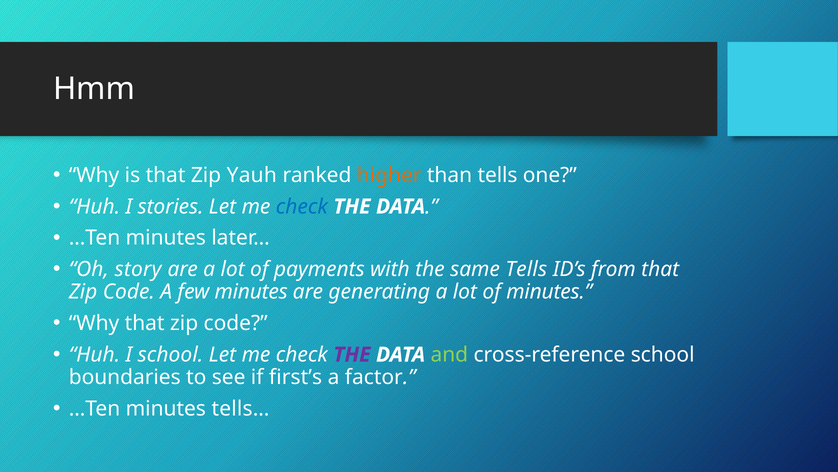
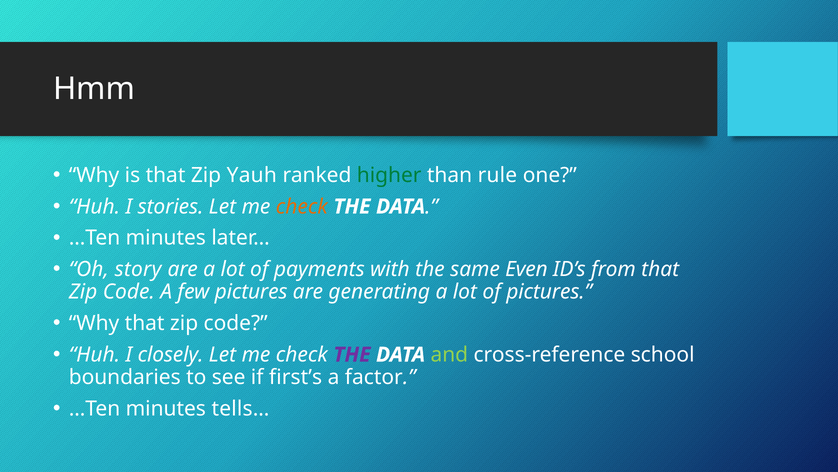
higher colour: orange -> green
than tells: tells -> rule
check at (302, 206) colour: blue -> orange
same Tells: Tells -> Even
few minutes: minutes -> pictures
of minutes: minutes -> pictures
I school: school -> closely
